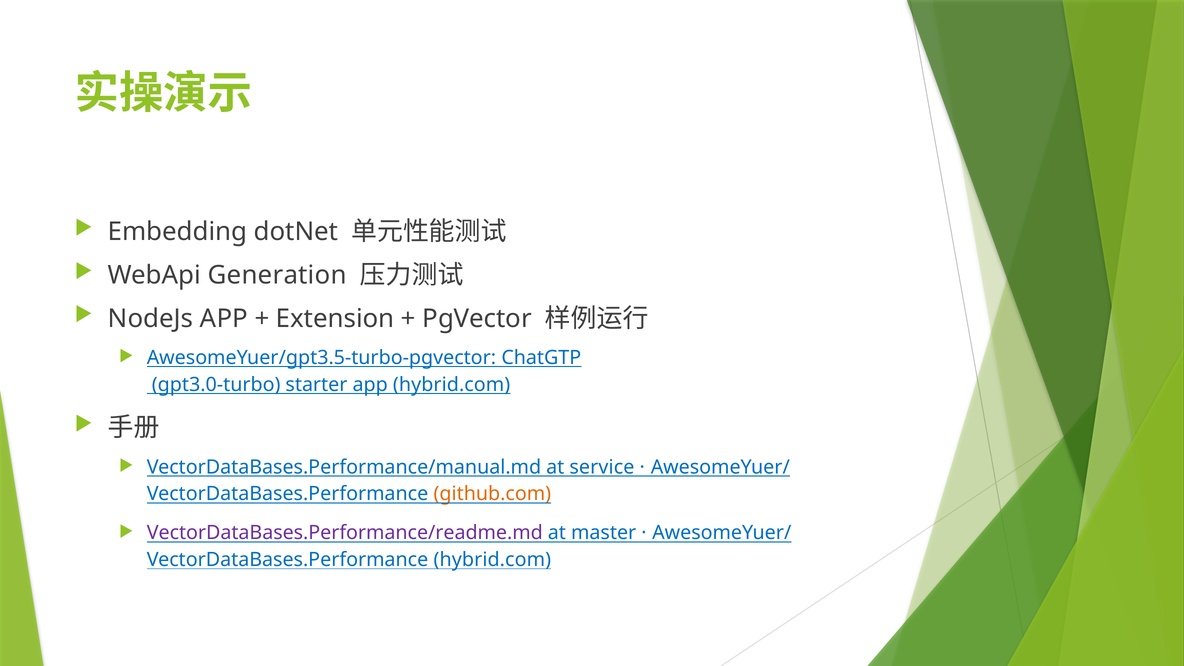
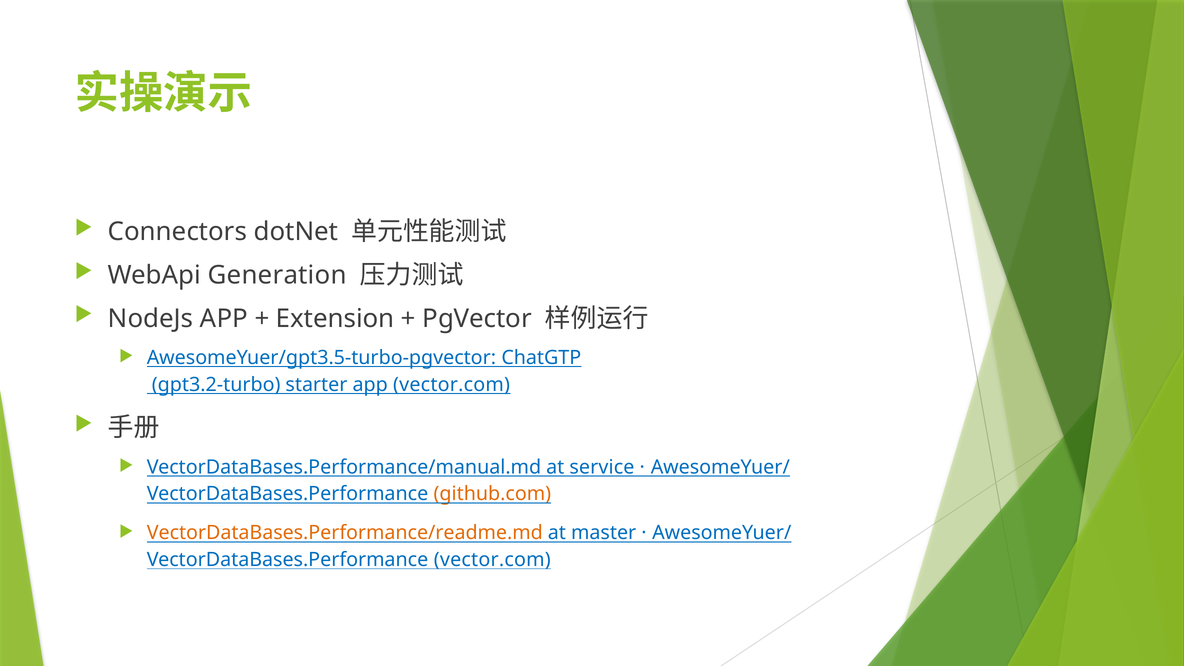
Embedding: Embedding -> Connectors
gpt3.0-turbo: gpt3.0-turbo -> gpt3.2-turbo
app hybrid.com: hybrid.com -> vector.com
VectorDataBases.Performance/readme.md colour: purple -> orange
hybrid.com at (492, 560): hybrid.com -> vector.com
